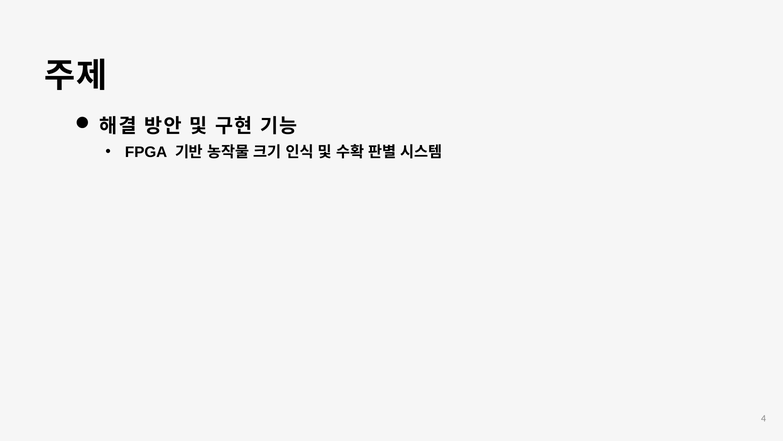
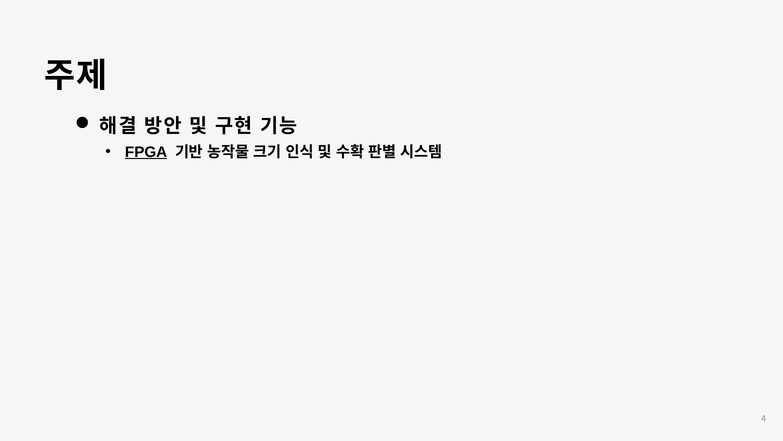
FPGA underline: none -> present
